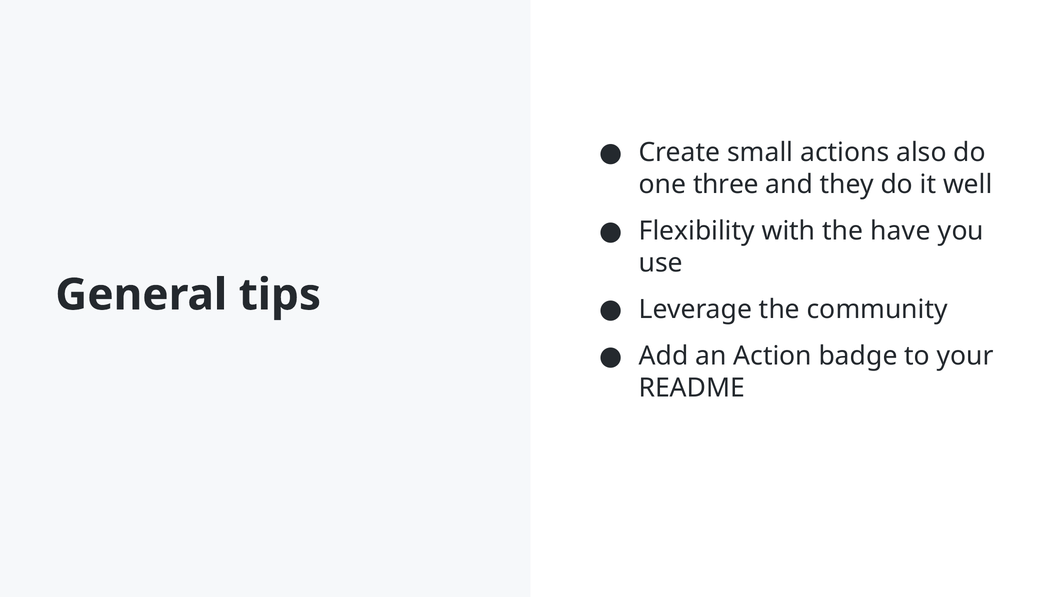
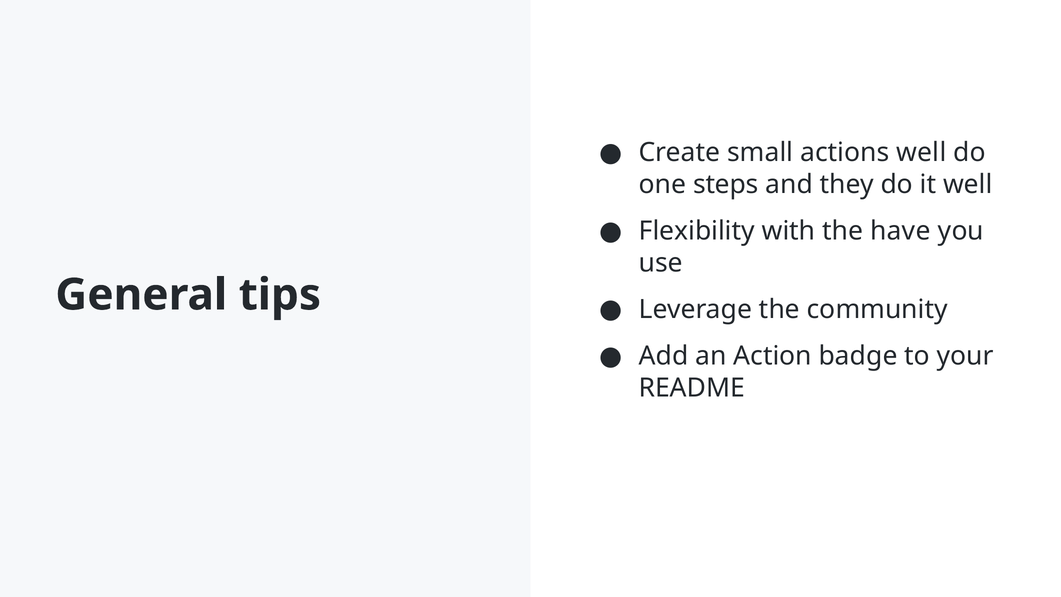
actions also: also -> well
three: three -> steps
